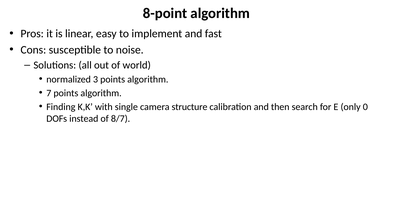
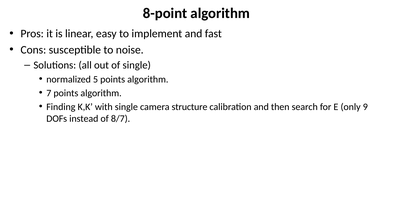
of world: world -> single
3: 3 -> 5
0: 0 -> 9
